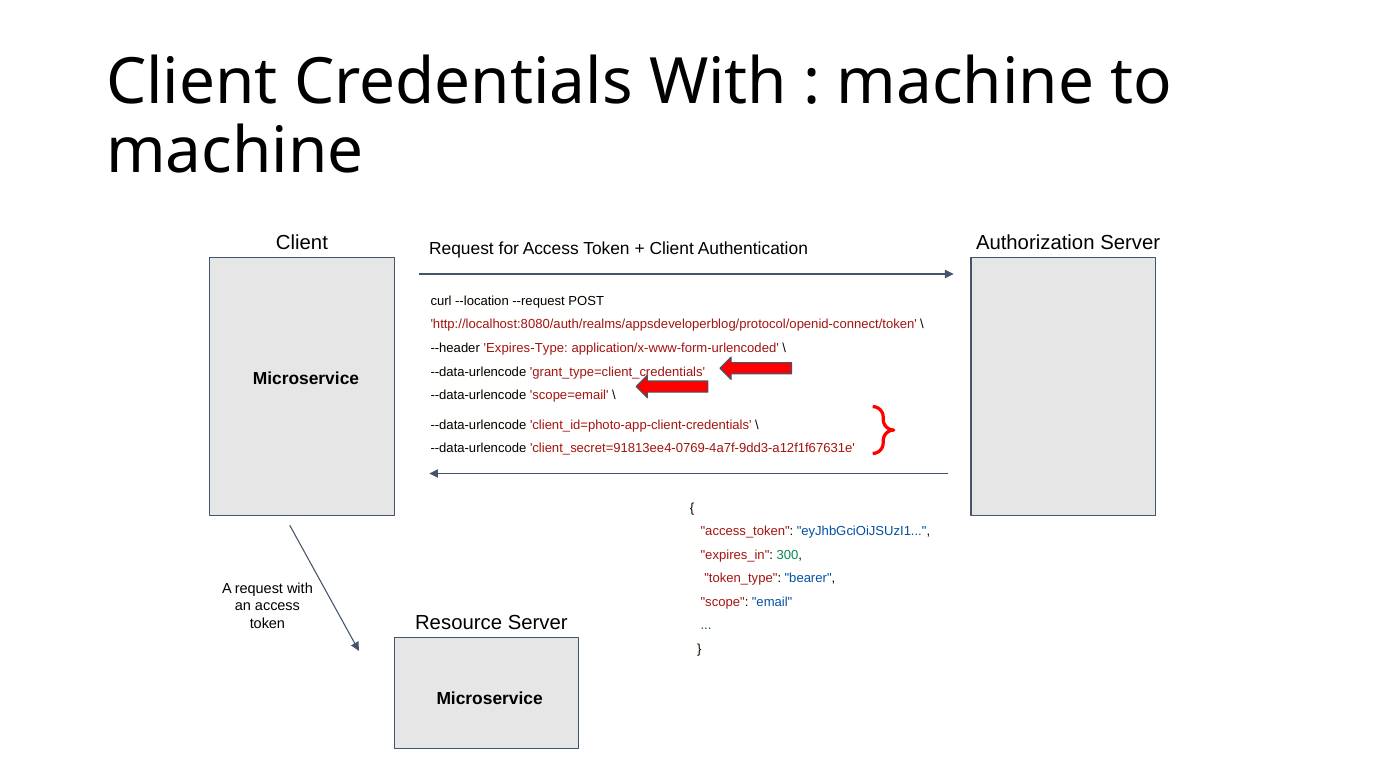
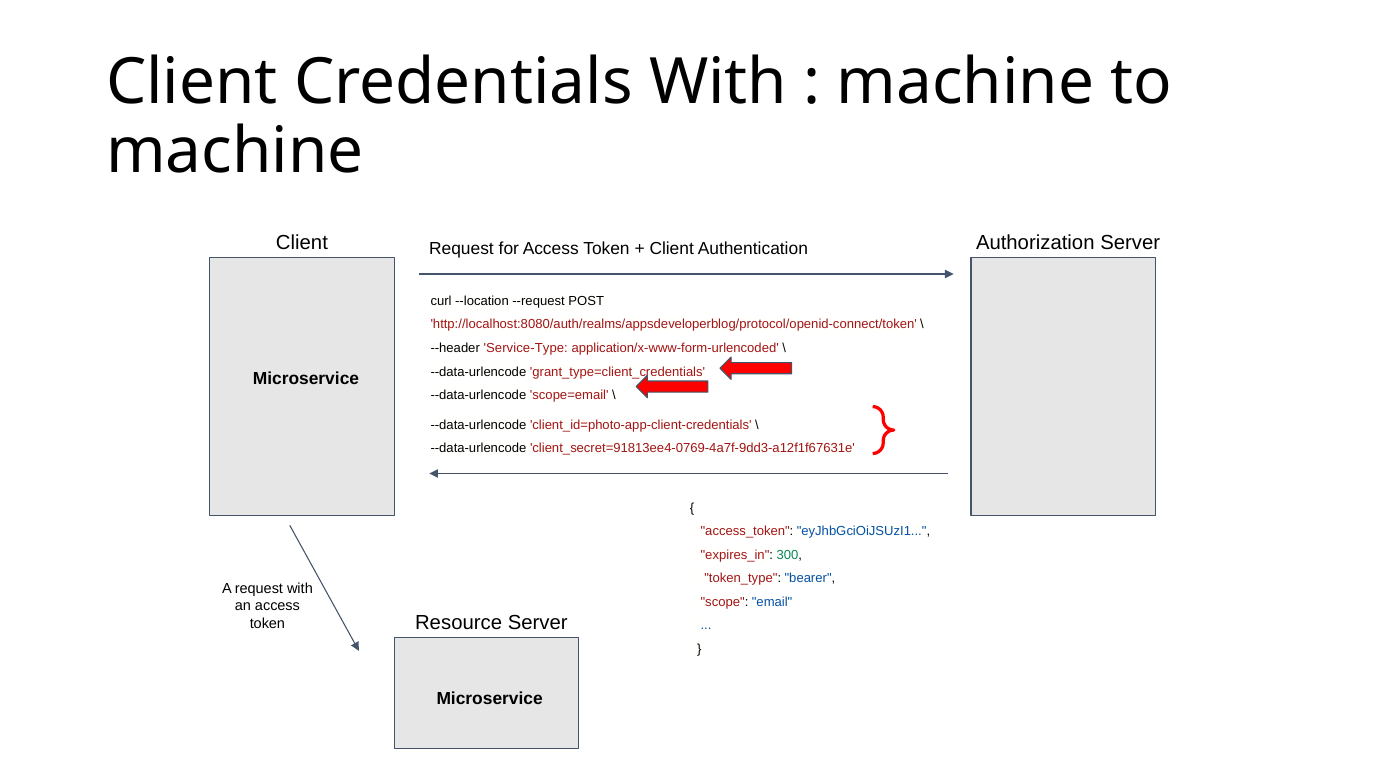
Expires-Type: Expires-Type -> Service-Type
